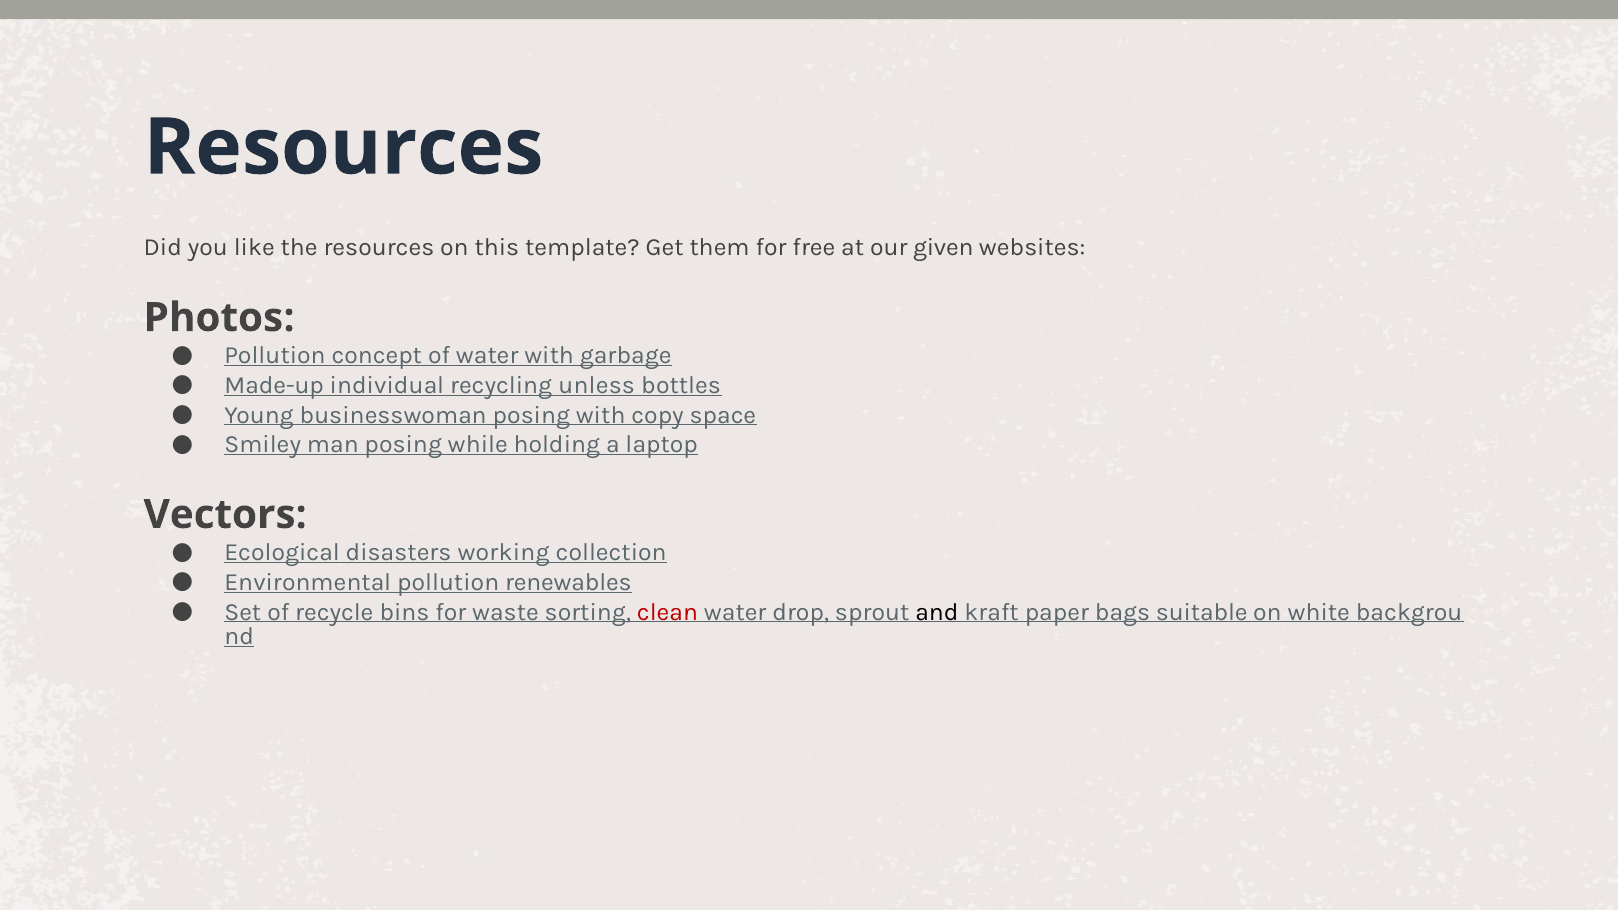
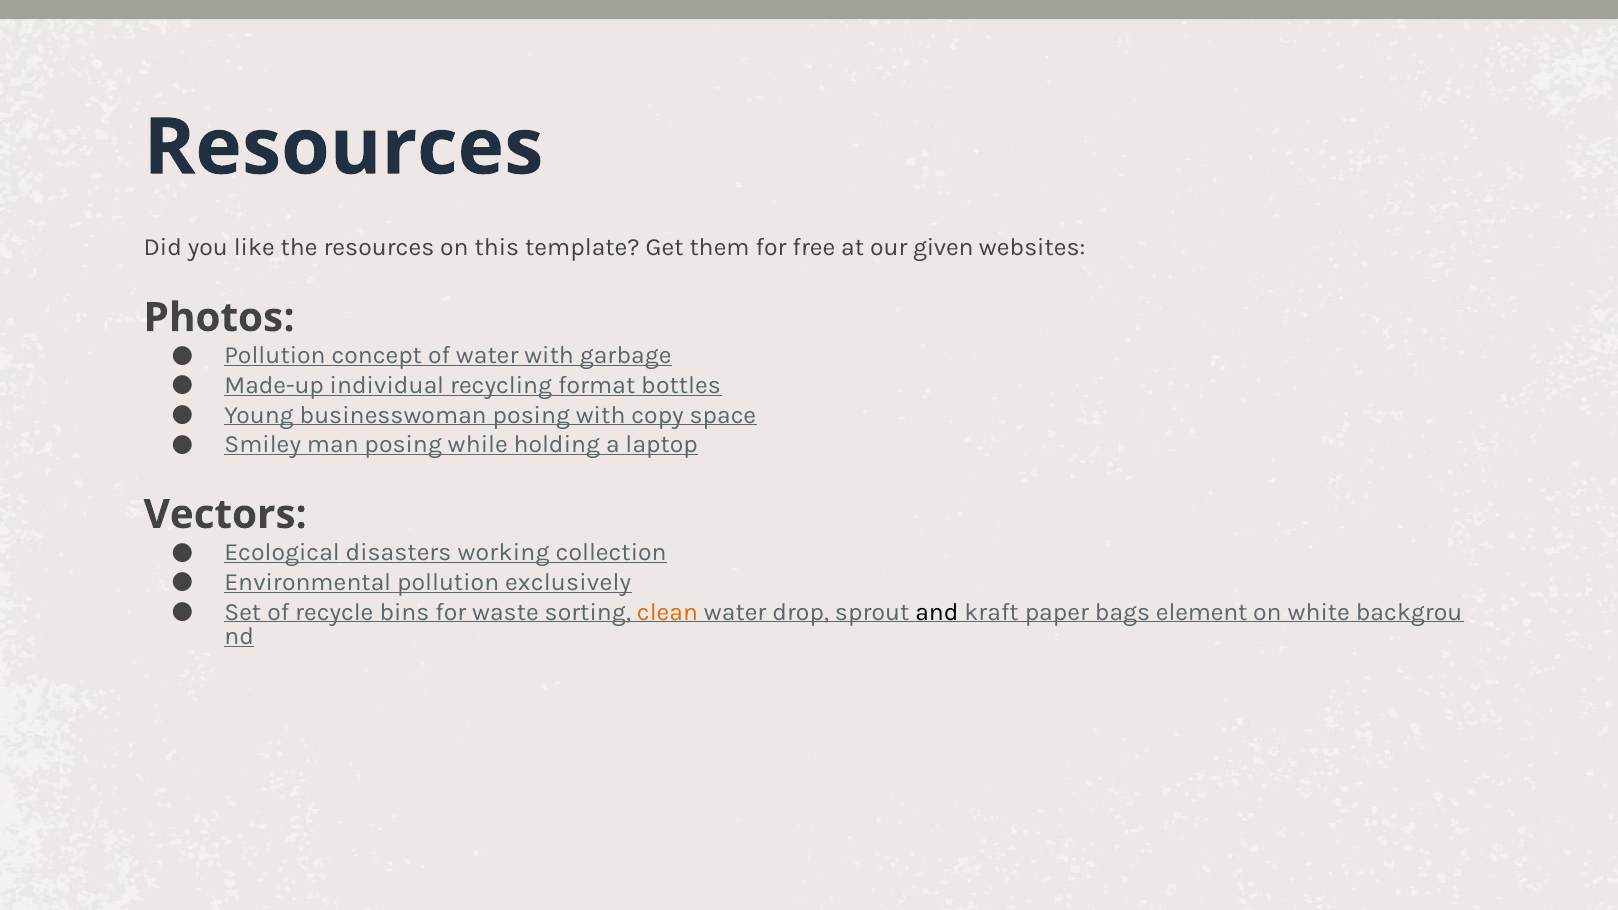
unless: unless -> format
renewables: renewables -> exclusively
clean colour: red -> orange
suitable: suitable -> element
